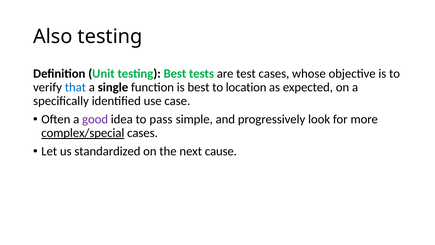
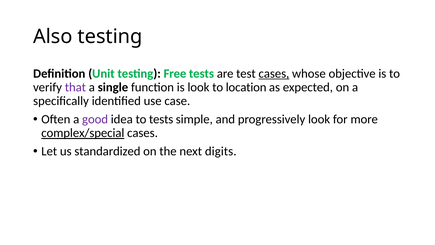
testing Best: Best -> Free
cases at (274, 74) underline: none -> present
that colour: blue -> purple
is best: best -> look
to pass: pass -> tests
cause: cause -> digits
